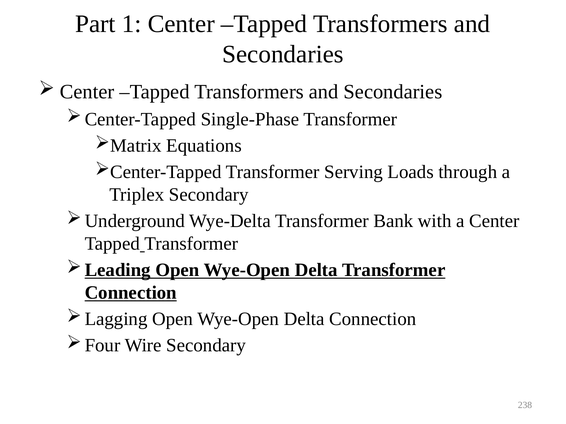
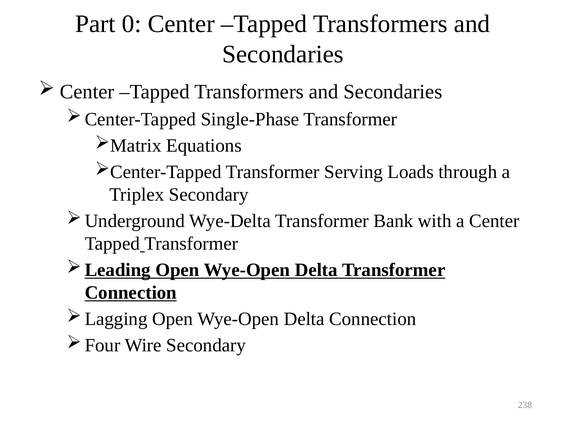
1: 1 -> 0
